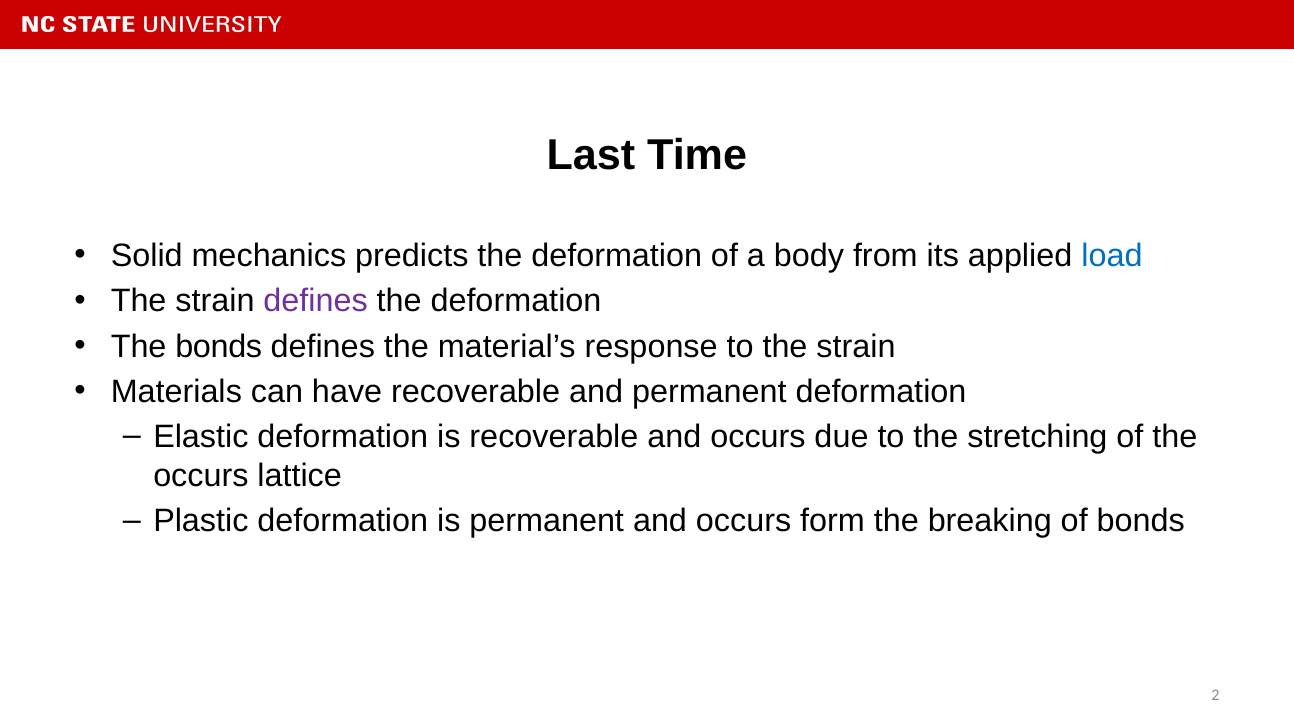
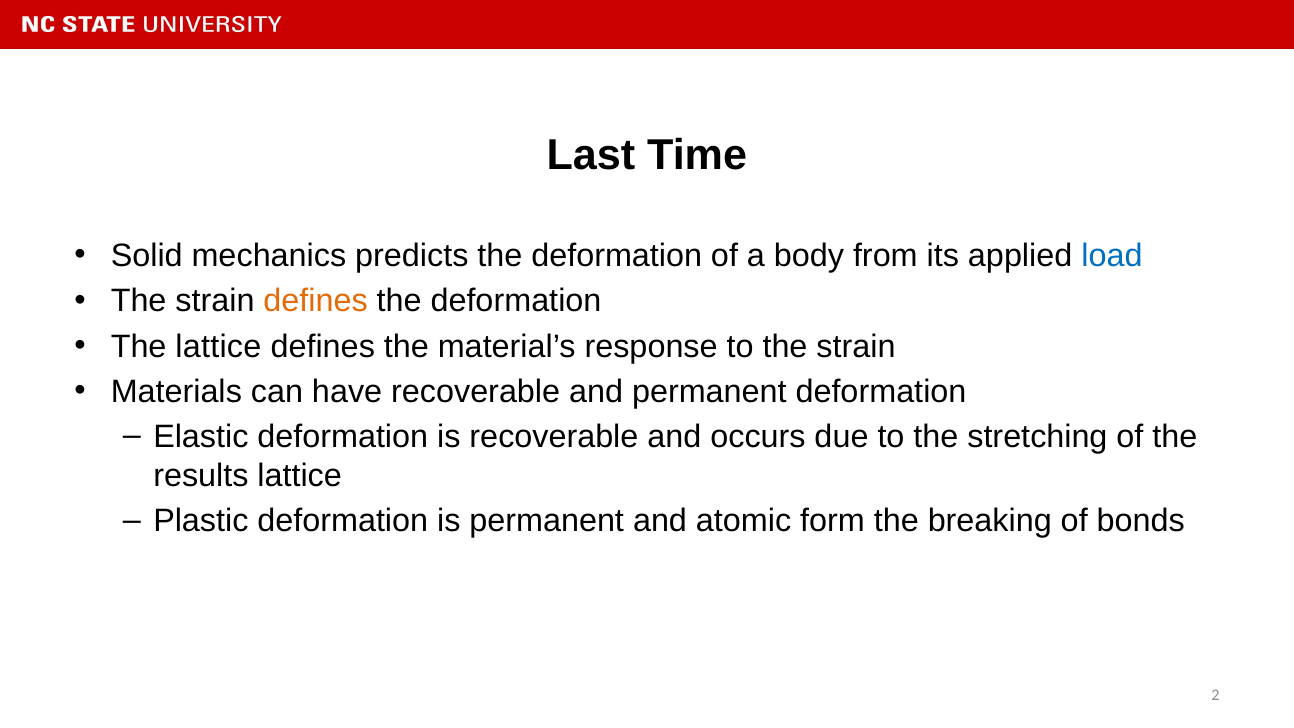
defines at (316, 301) colour: purple -> orange
The bonds: bonds -> lattice
occurs at (201, 476): occurs -> results
permanent and occurs: occurs -> atomic
